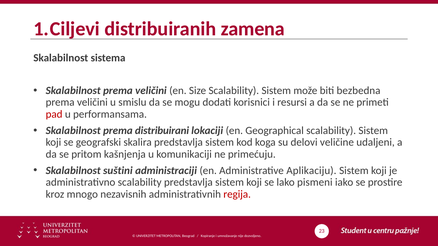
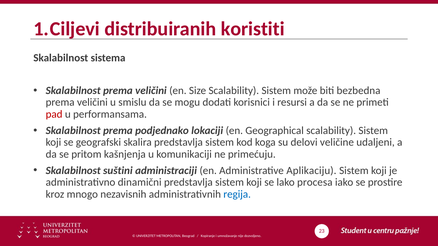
zamena: zamena -> koristiti
distribuirani: distribuirani -> podjednako
administrativno scalability: scalability -> dinamični
pismeni: pismeni -> procesa
regija colour: red -> blue
